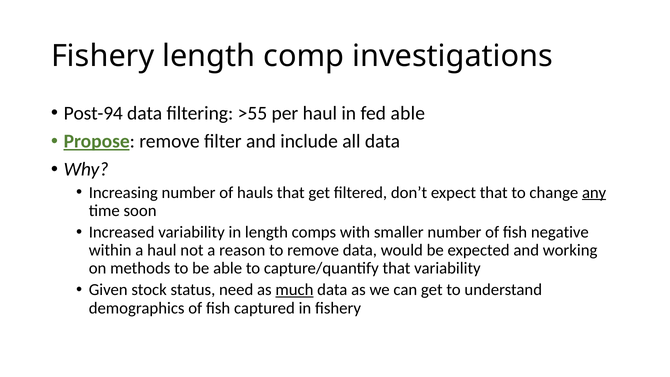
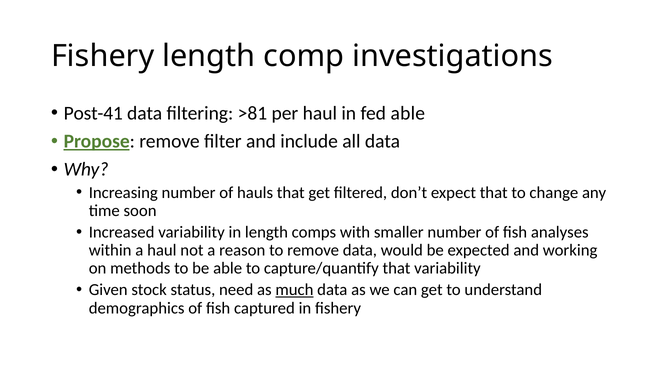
Post-94: Post-94 -> Post-41
>55: >55 -> >81
any underline: present -> none
negative: negative -> analyses
